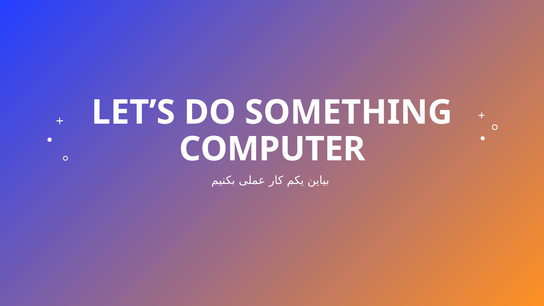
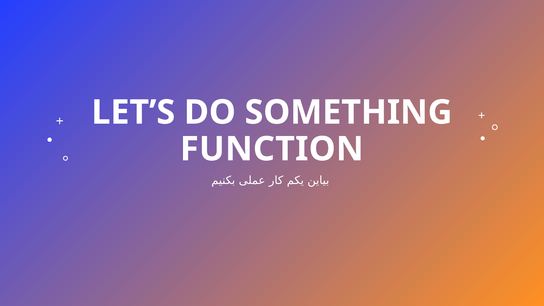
COMPUTER: COMPUTER -> FUNCTION
